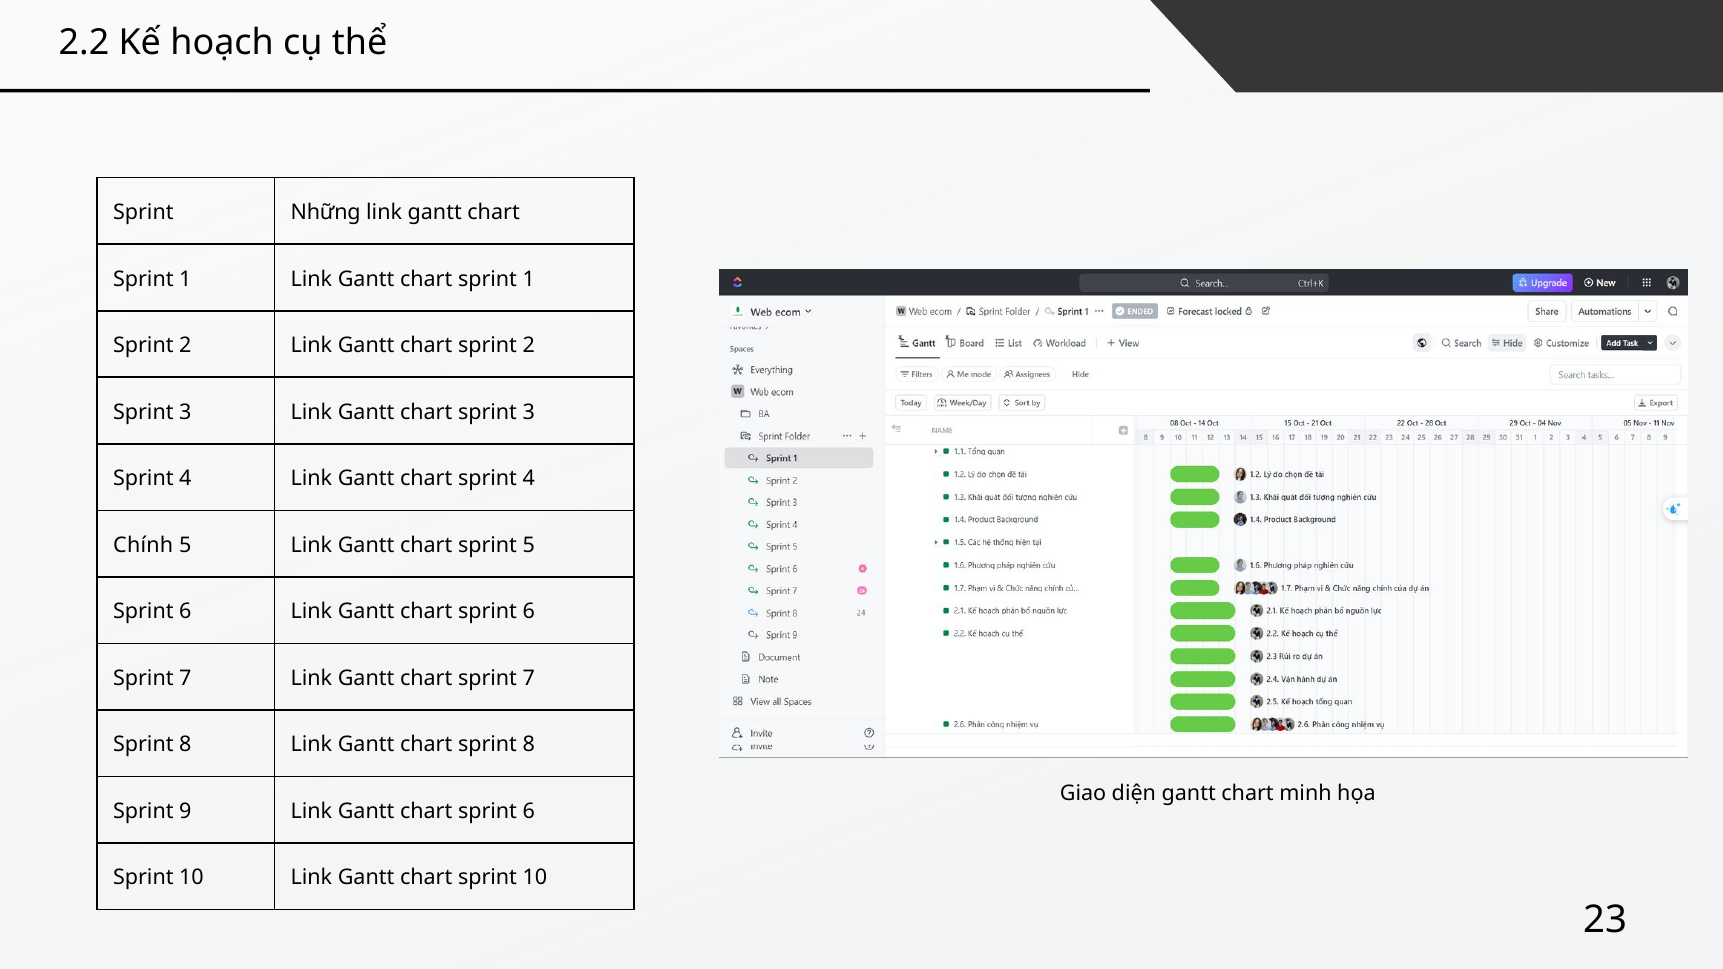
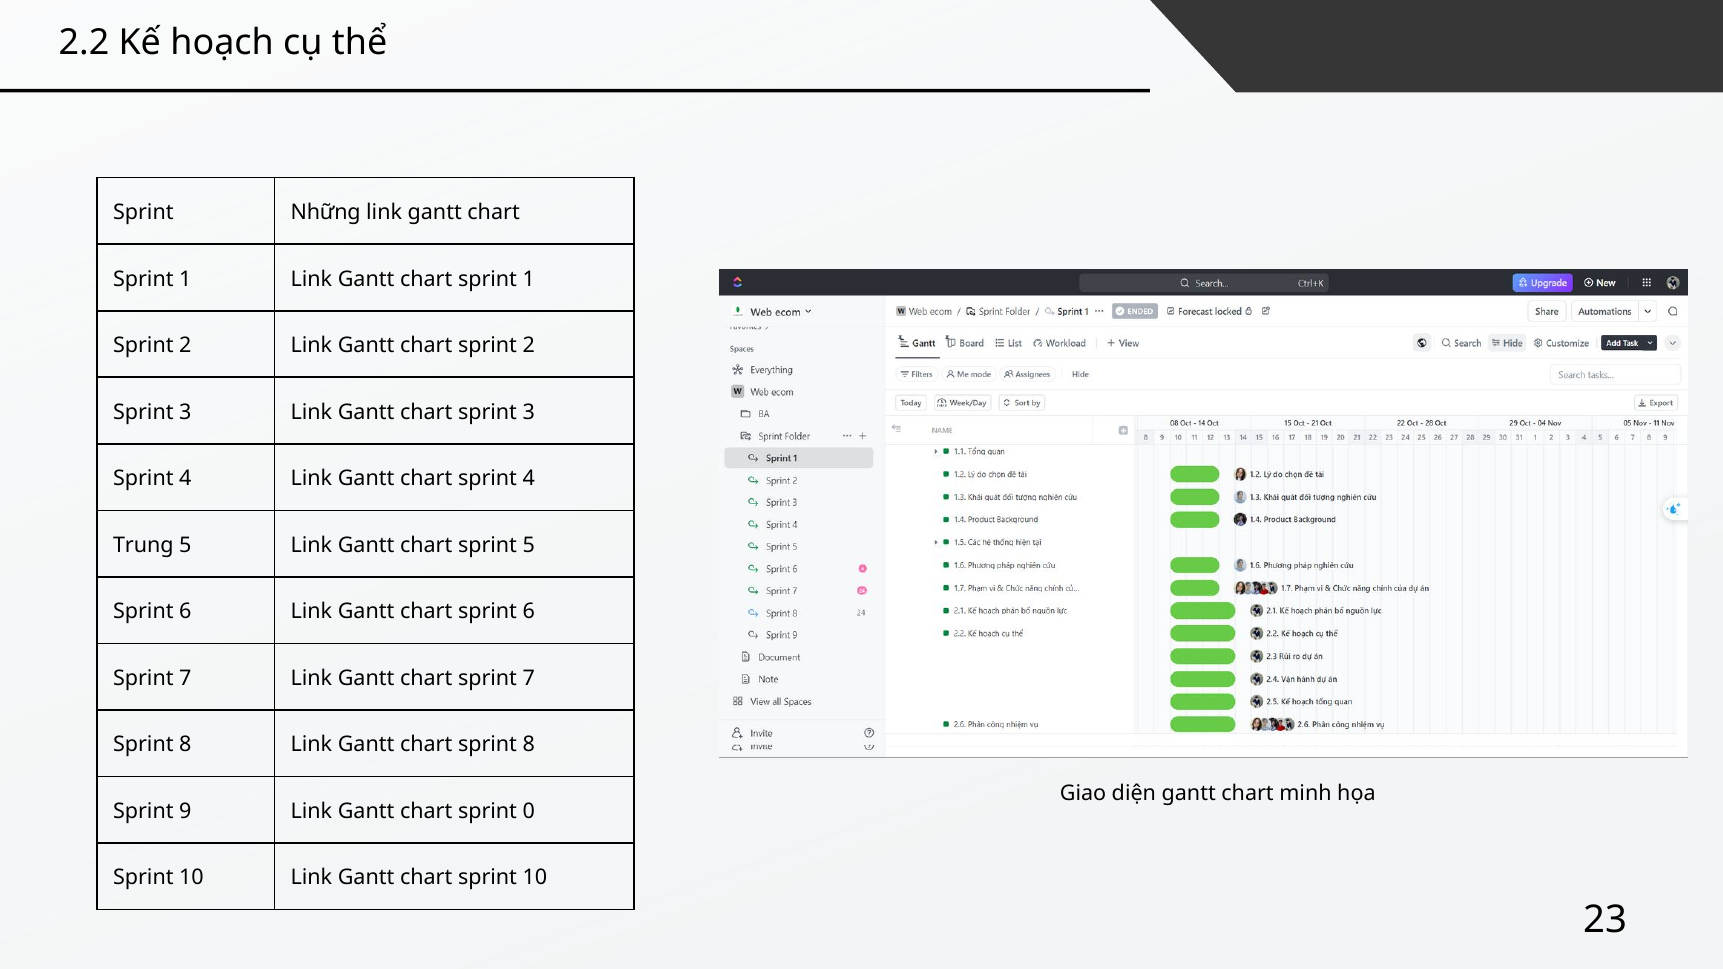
Chính: Chính -> Trung
6 at (529, 811): 6 -> 0
